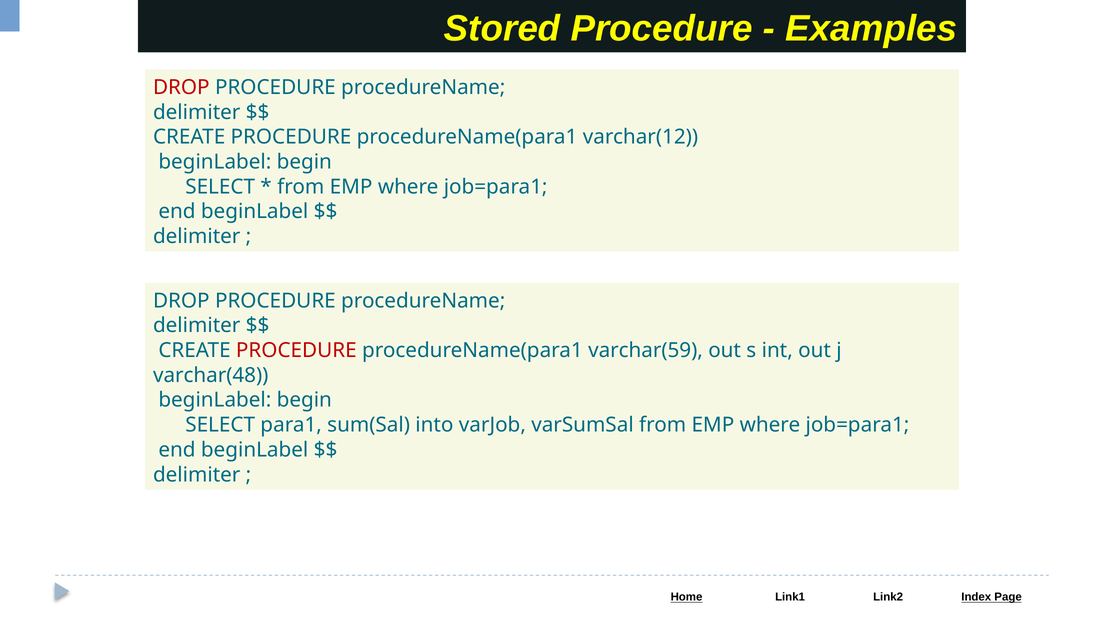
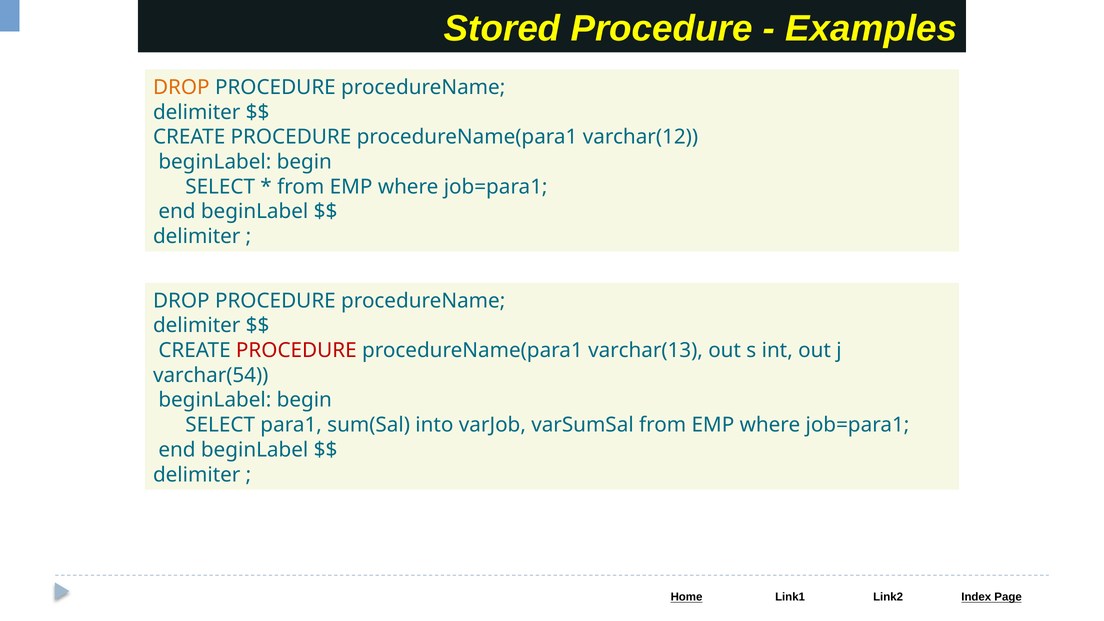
DROP at (181, 87) colour: red -> orange
varchar(59: varchar(59 -> varchar(13
varchar(48: varchar(48 -> varchar(54
